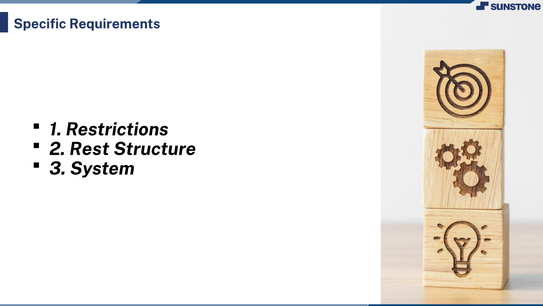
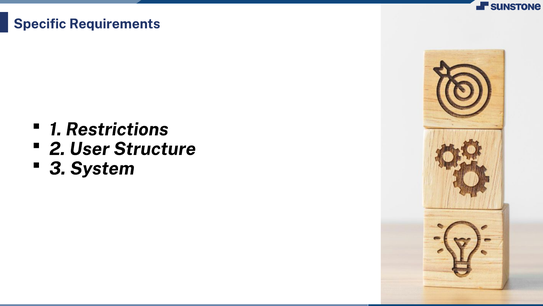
Rest: Rest -> User
